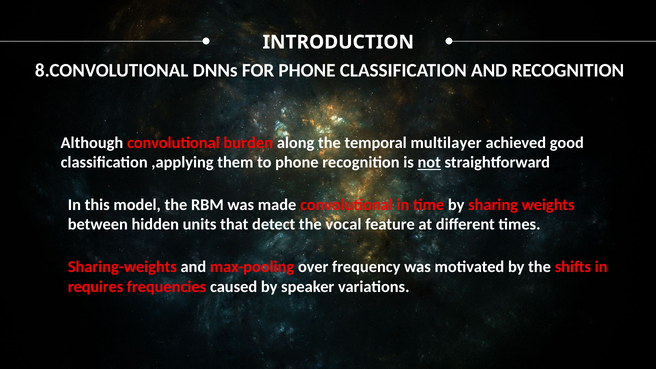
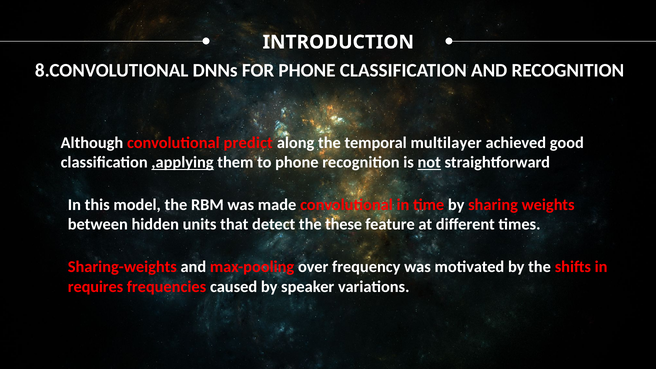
burden: burden -> predict
,applying underline: none -> present
vocal: vocal -> these
